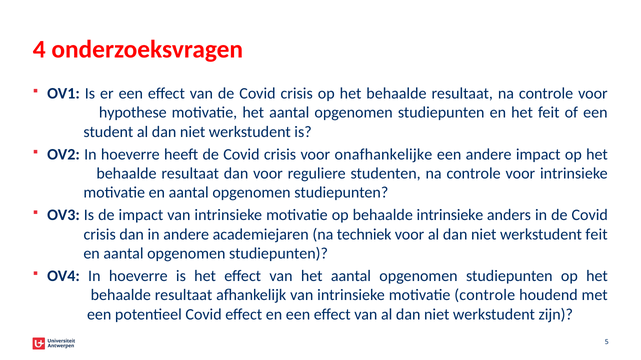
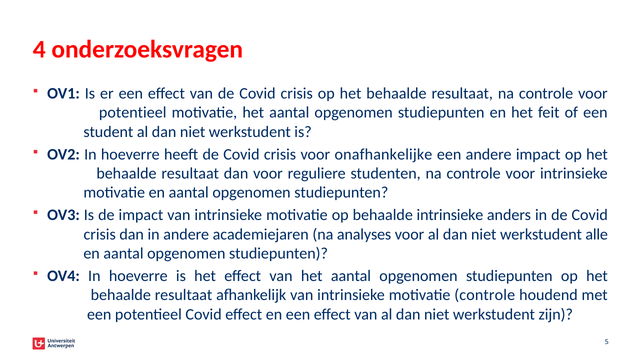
hypothese at (133, 113): hypothese -> potentieel
techniek: techniek -> analyses
werkstudent feit: feit -> alle
